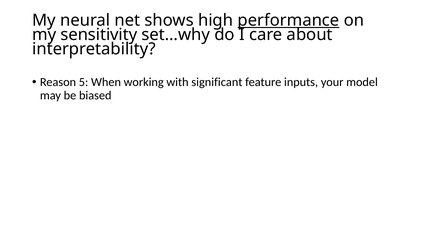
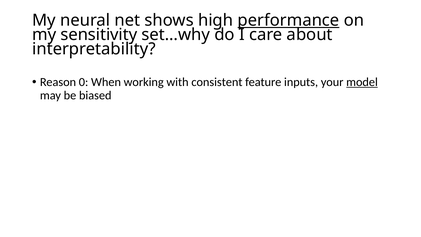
5: 5 -> 0
significant: significant -> consistent
model underline: none -> present
